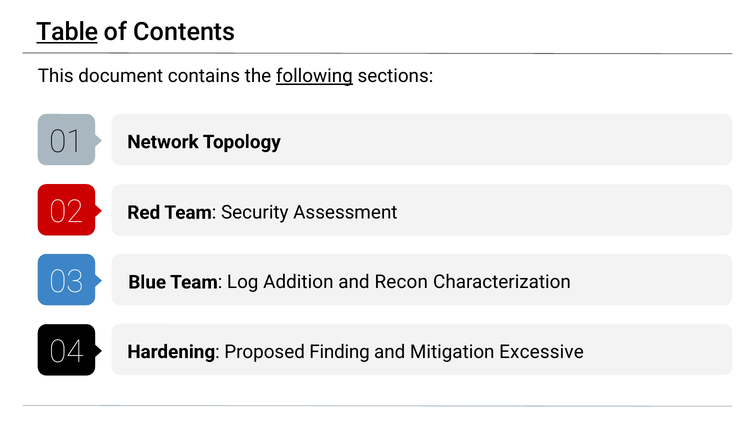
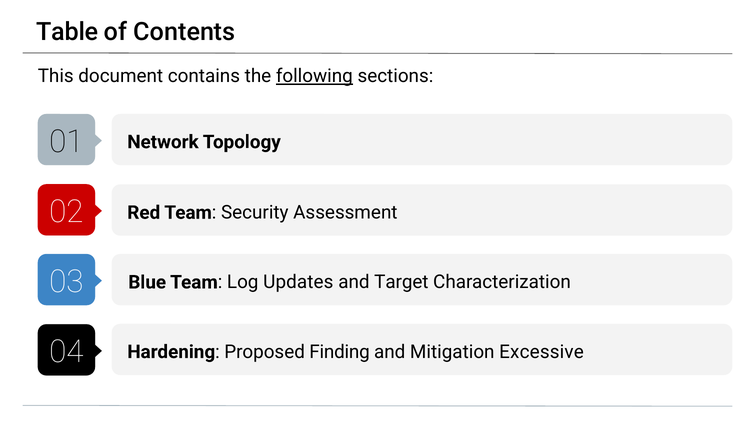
Table underline: present -> none
Addition: Addition -> Updates
Recon: Recon -> Target
